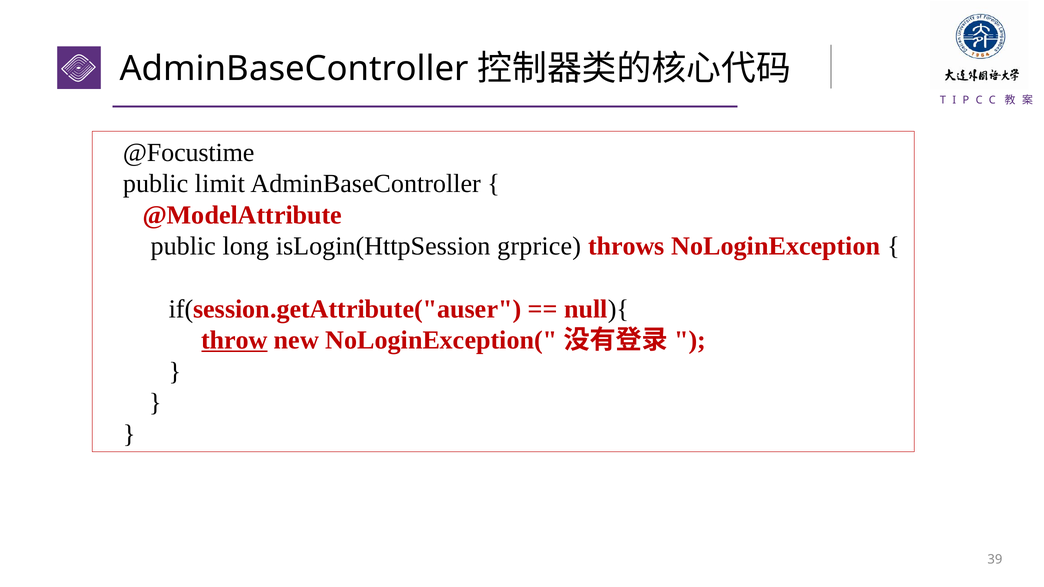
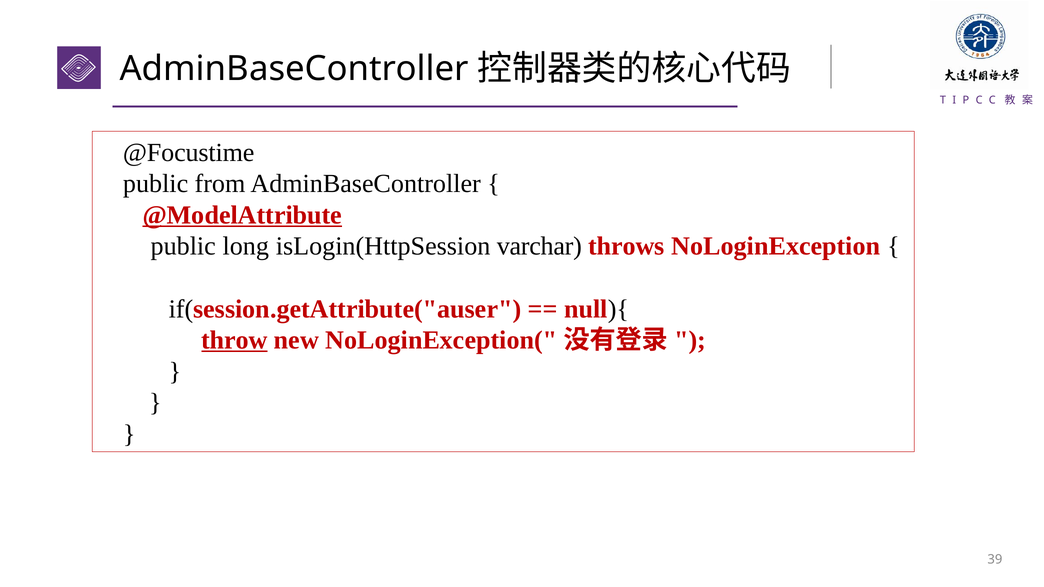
limit: limit -> from
@ModelAttribute underline: none -> present
grprice: grprice -> varchar
